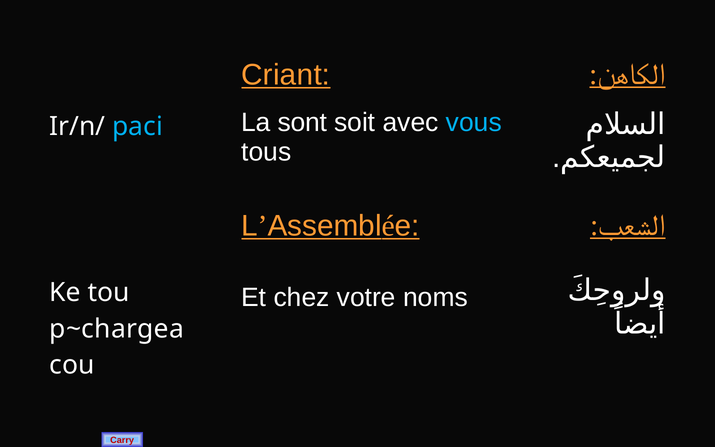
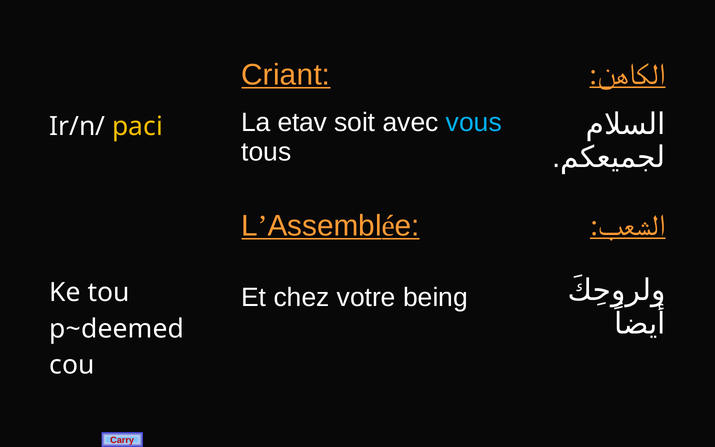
paci colour: light blue -> yellow
sont: sont -> etav
noms: noms -> being
p~chargea: p~chargea -> p~deemed
